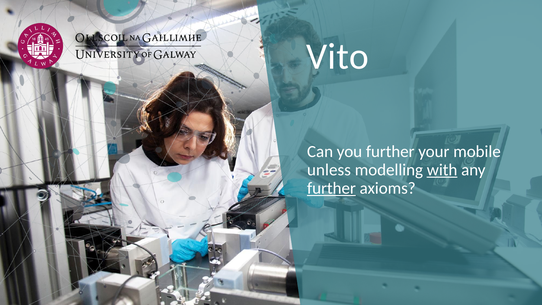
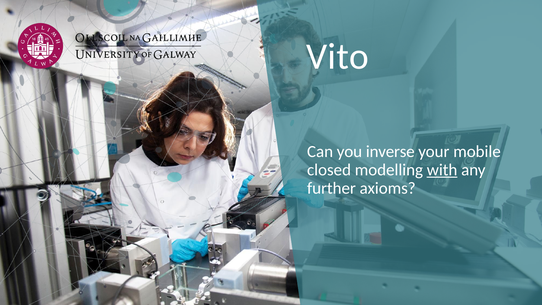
you further: further -> inverse
unless: unless -> closed
further at (331, 188) underline: present -> none
